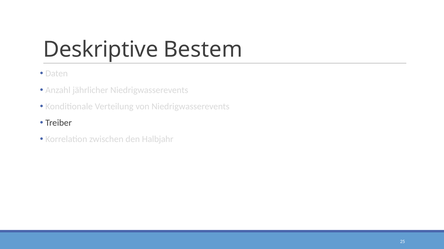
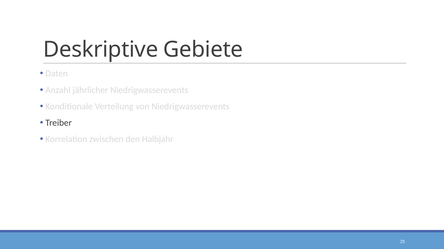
Bestem: Bestem -> Gebiete
